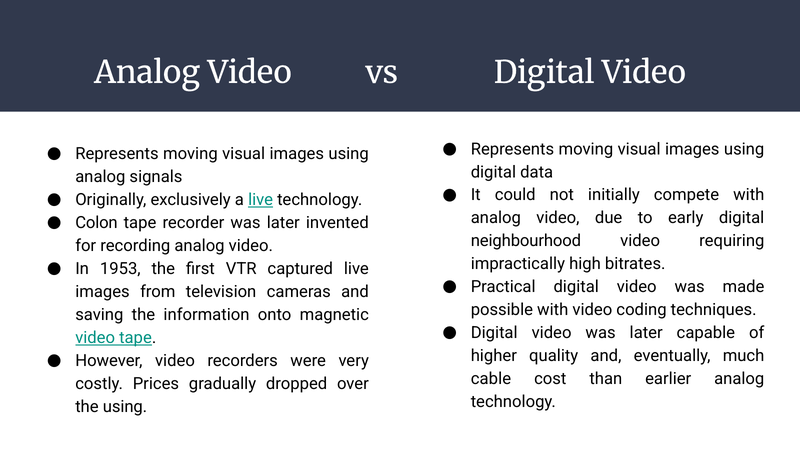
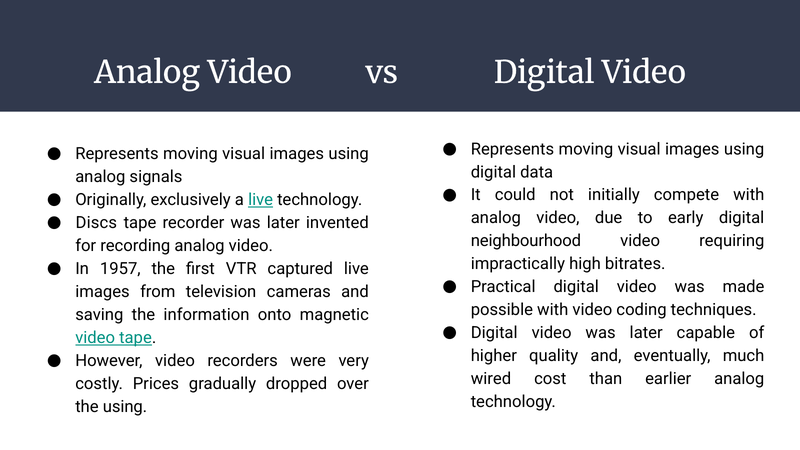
Colon: Colon -> Discs
1953: 1953 -> 1957
cable: cable -> wired
